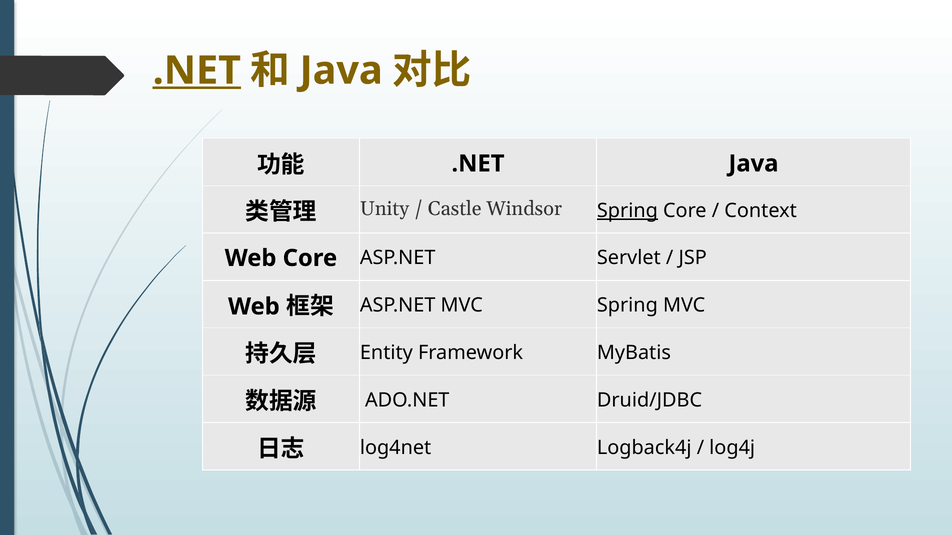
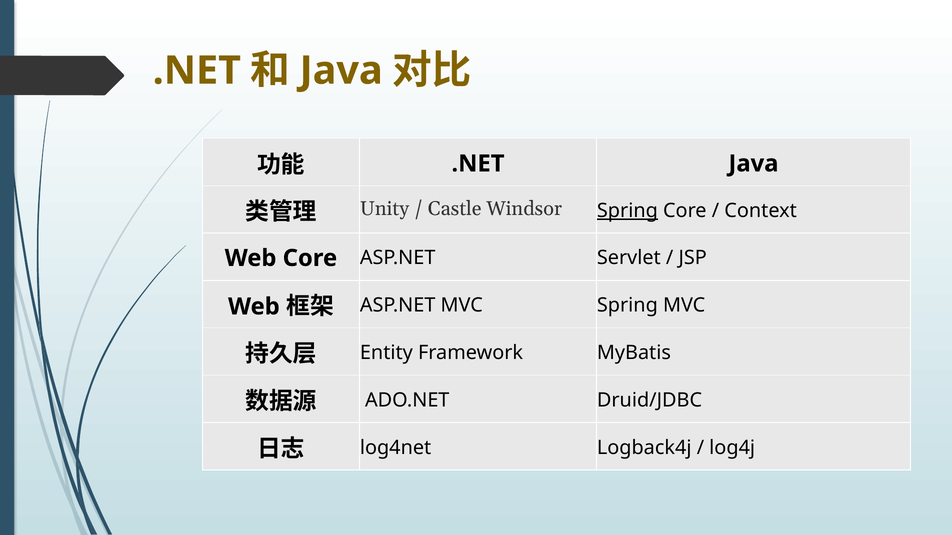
.NET at (197, 71) underline: present -> none
